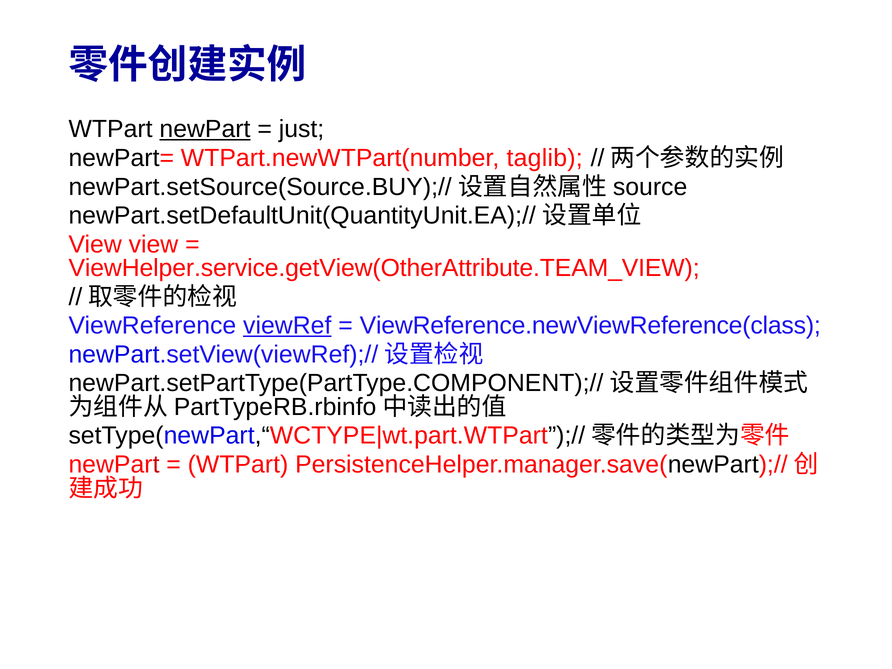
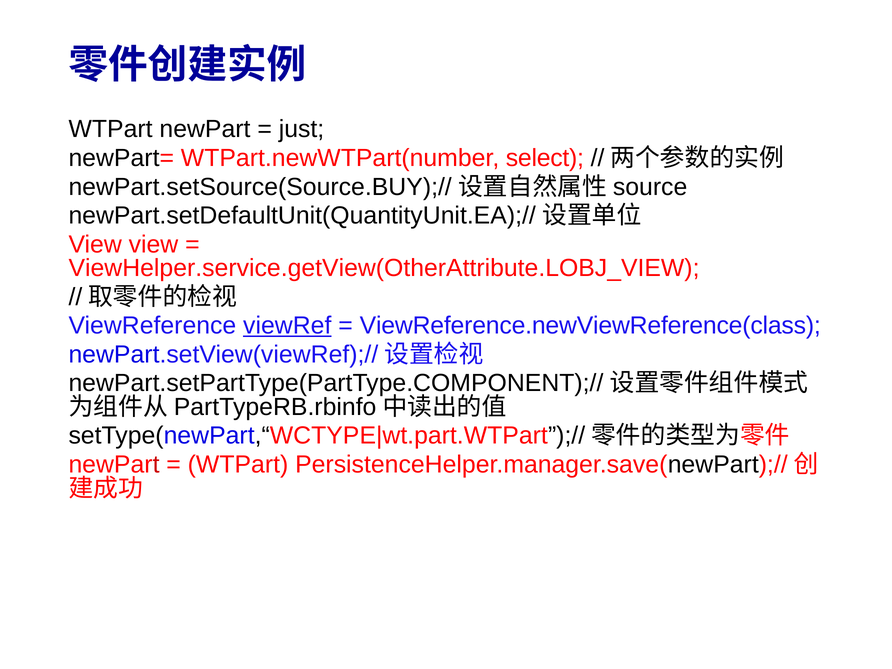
newPart at (205, 129) underline: present -> none
taglib: taglib -> select
ViewHelper.service.getView(OtherAttribute.TEAM_VIEW: ViewHelper.service.getView(OtherAttribute.TEAM_VIEW -> ViewHelper.service.getView(OtherAttribute.LOBJ_VIEW
